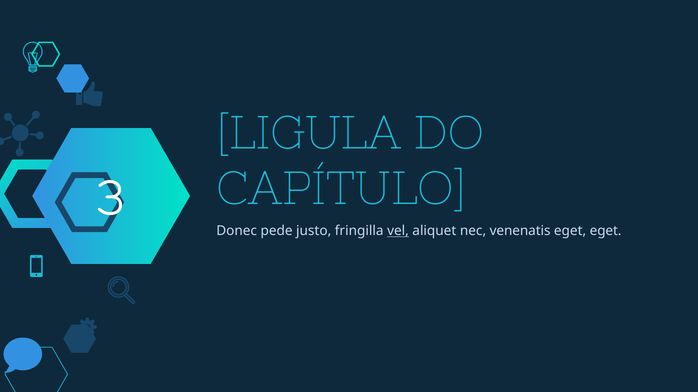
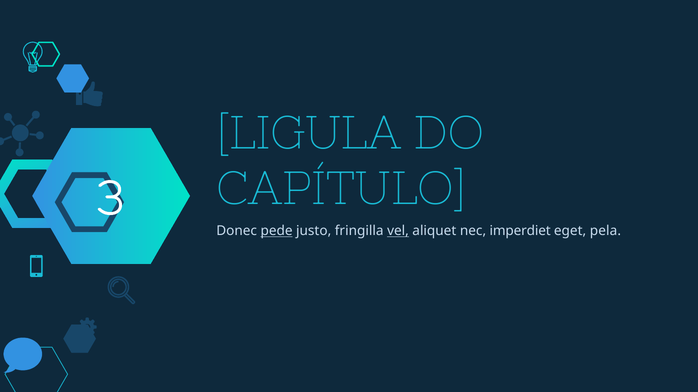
pede underline: none -> present
venenatis: venenatis -> imperdiet
eget eget: eget -> pela
